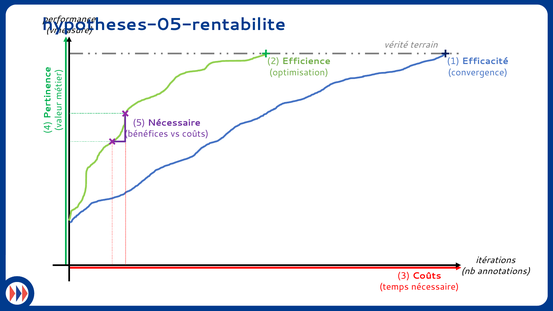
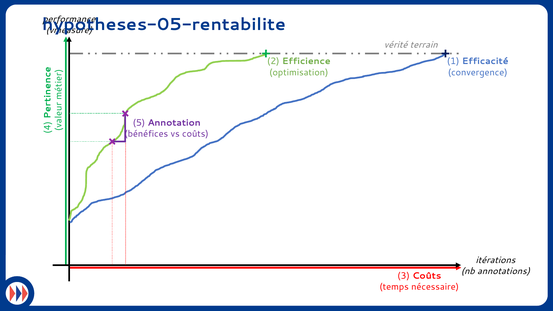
5 Nécessaire: Nécessaire -> Annotation
